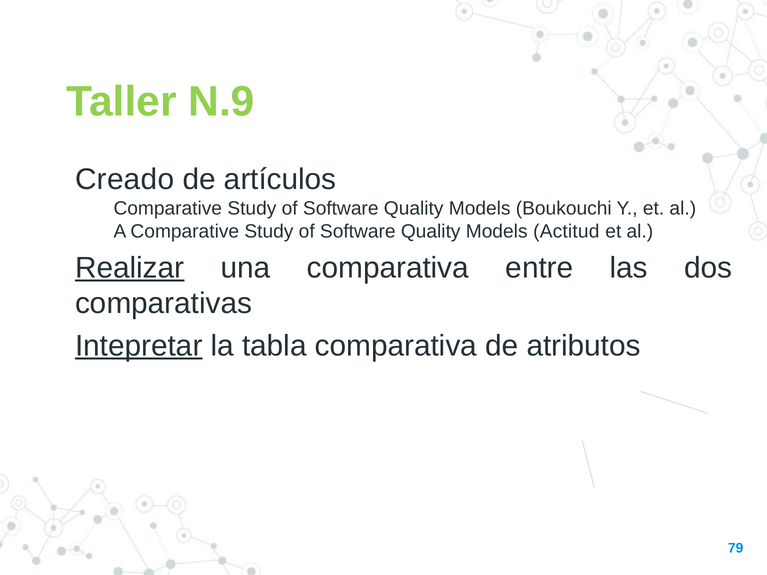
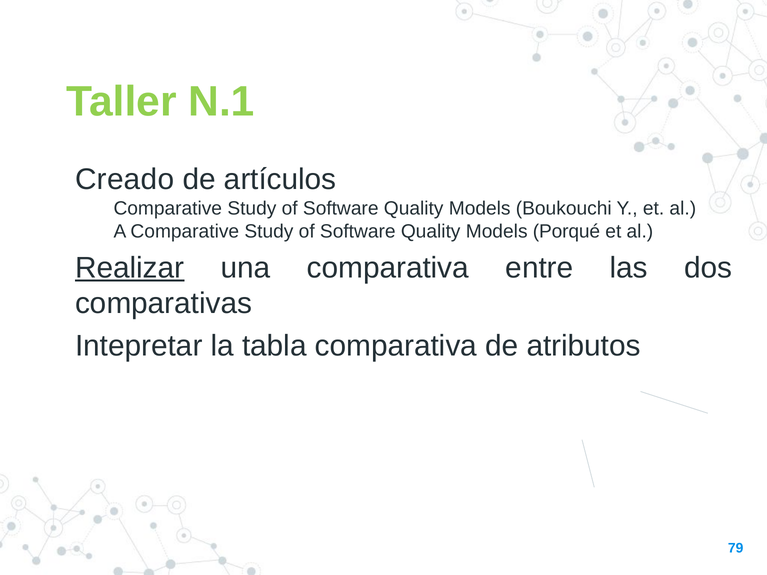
N.9: N.9 -> N.1
Actitud: Actitud -> Porqué
Intepretar underline: present -> none
